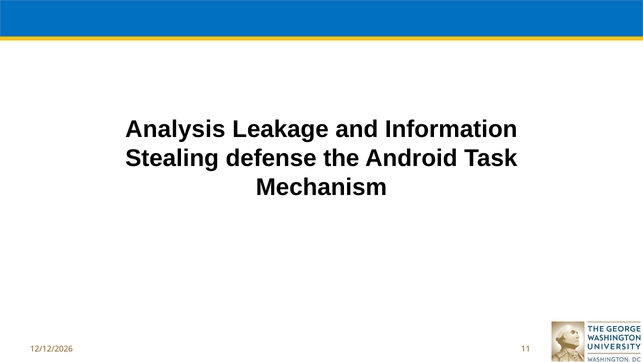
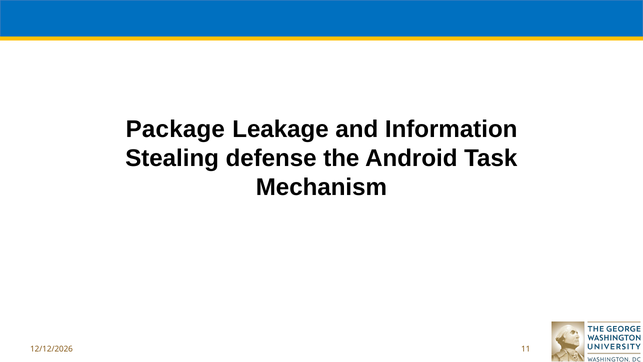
Analysis: Analysis -> Package
